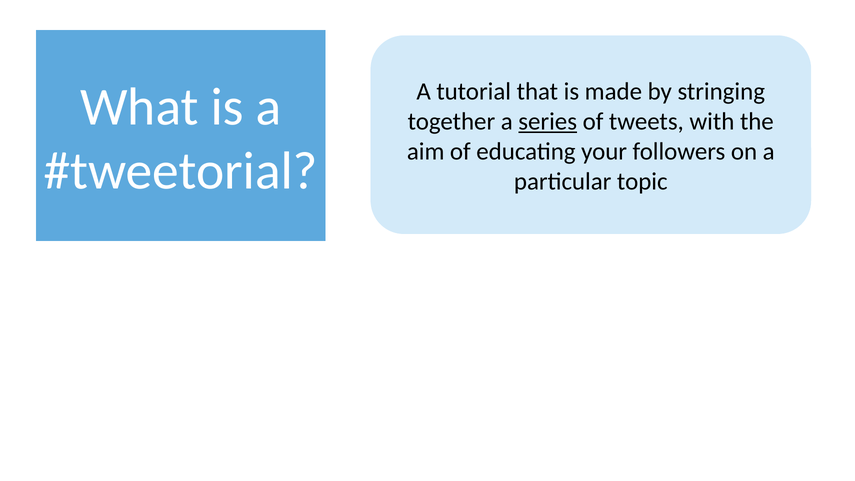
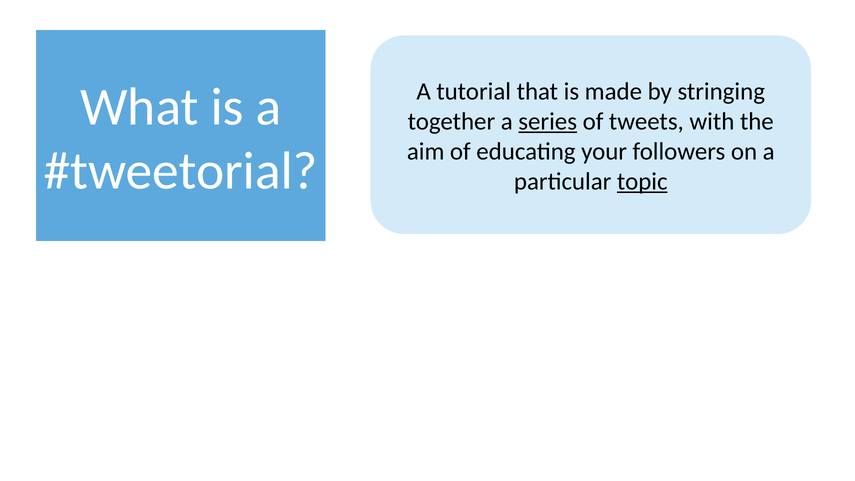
topic underline: none -> present
